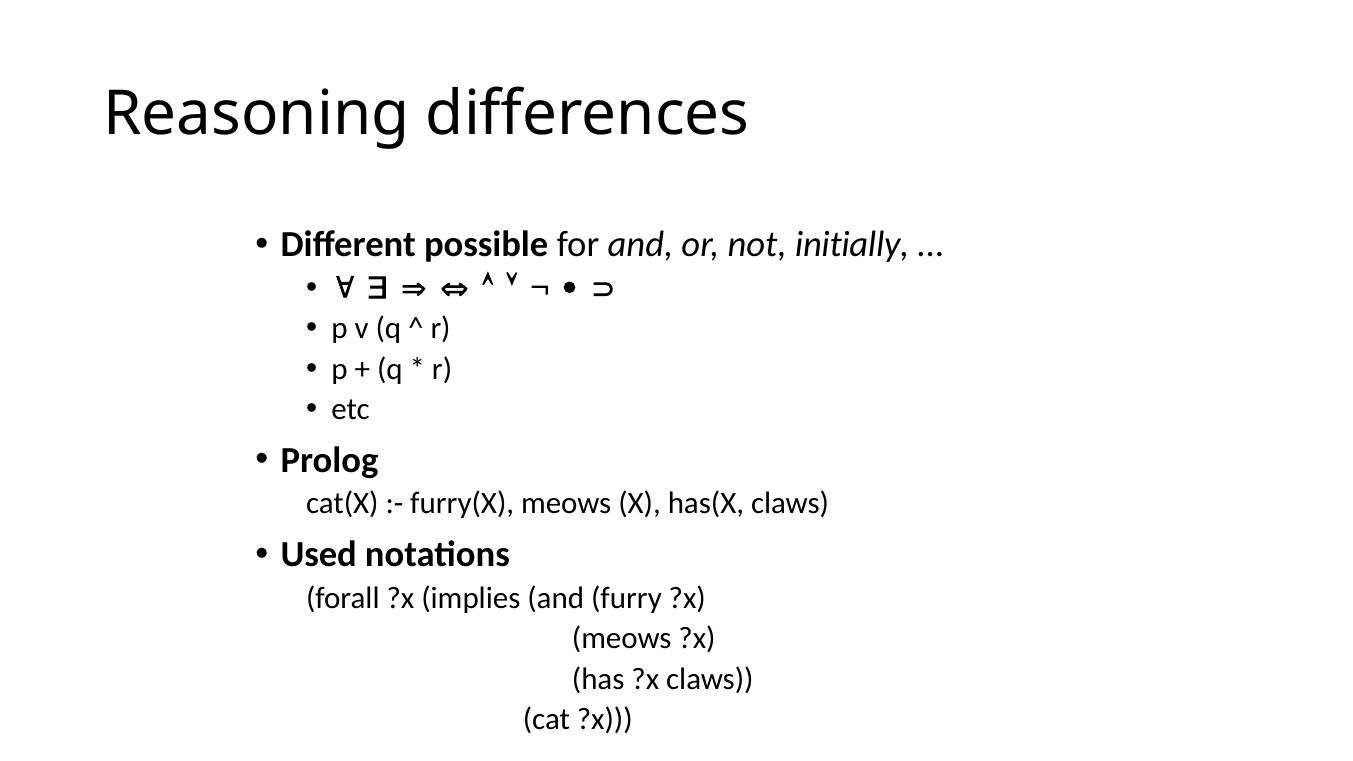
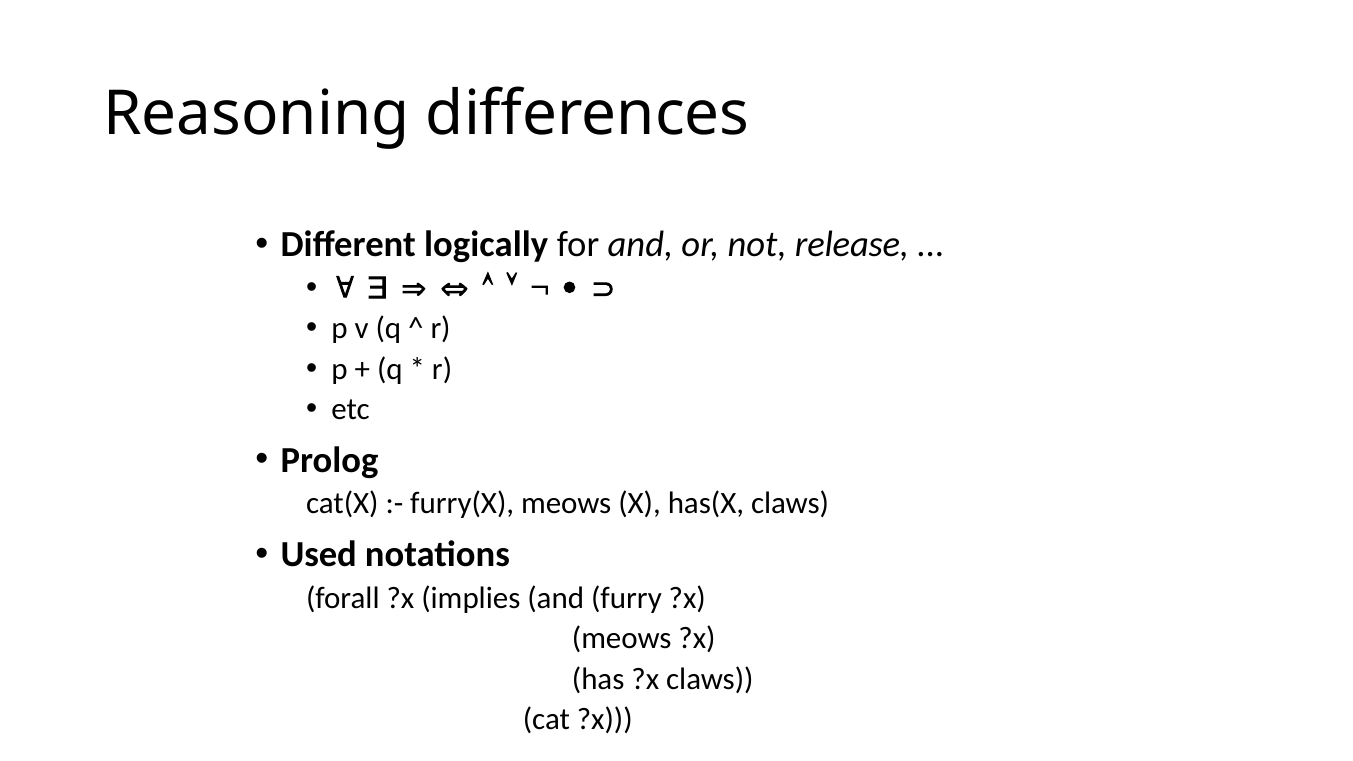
possible: possible -> logically
initially: initially -> release
